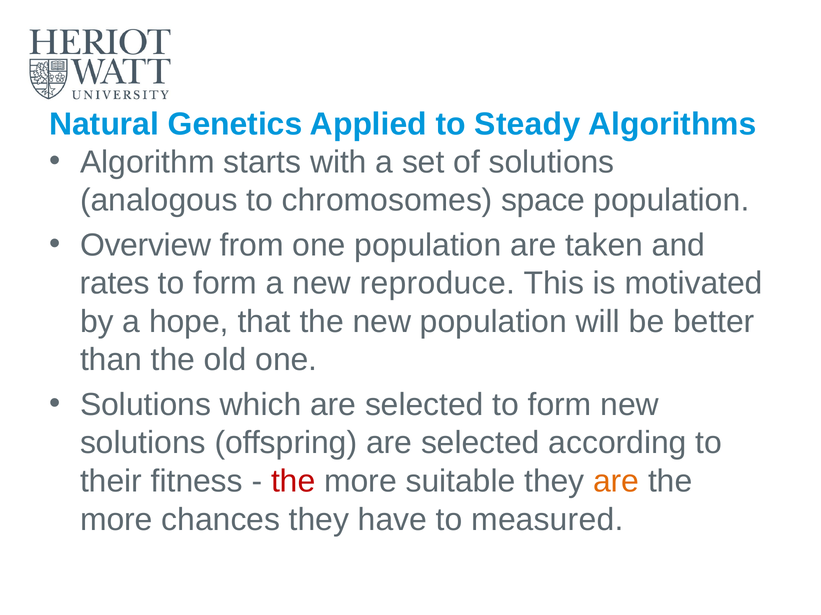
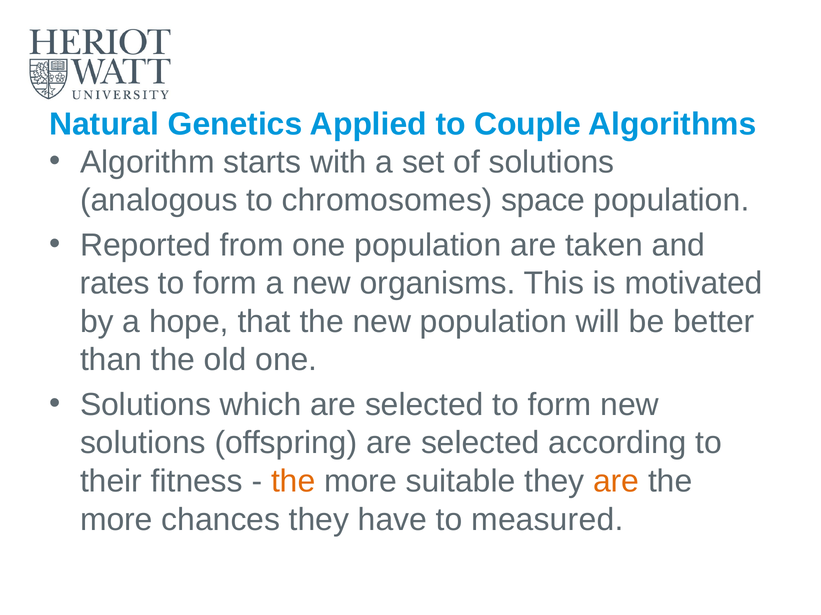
Steady: Steady -> Couple
Overview: Overview -> Reported
reproduce: reproduce -> organisms
the at (293, 482) colour: red -> orange
